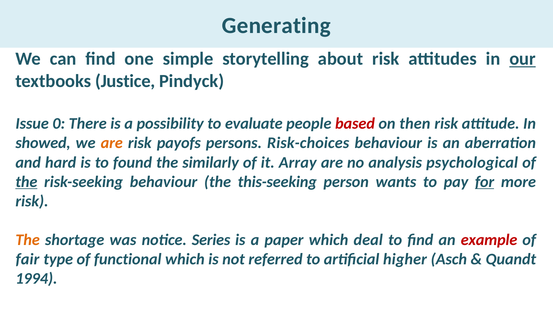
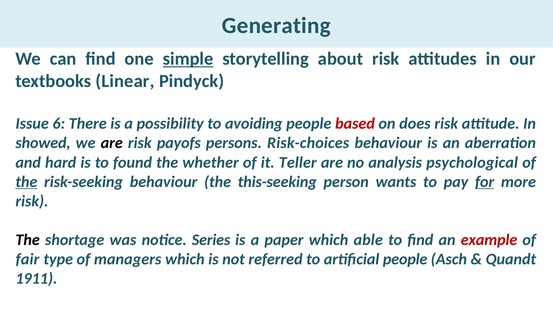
simple underline: none -> present
our underline: present -> none
Justice: Justice -> Linear
0: 0 -> 6
evaluate: evaluate -> avoiding
then: then -> does
are at (112, 143) colour: orange -> black
similarly: similarly -> whether
Array: Array -> Teller
The at (28, 240) colour: orange -> black
deal: deal -> able
functional: functional -> managers
artificial higher: higher -> people
1994: 1994 -> 1911
